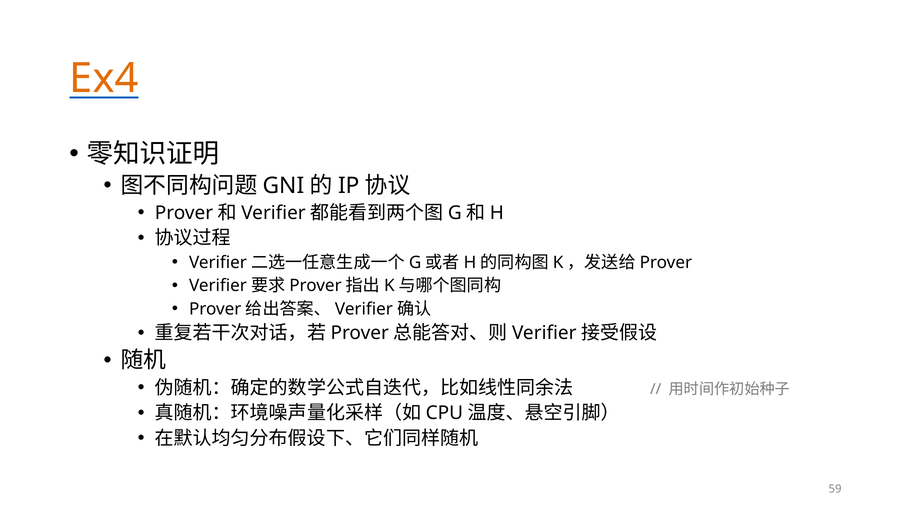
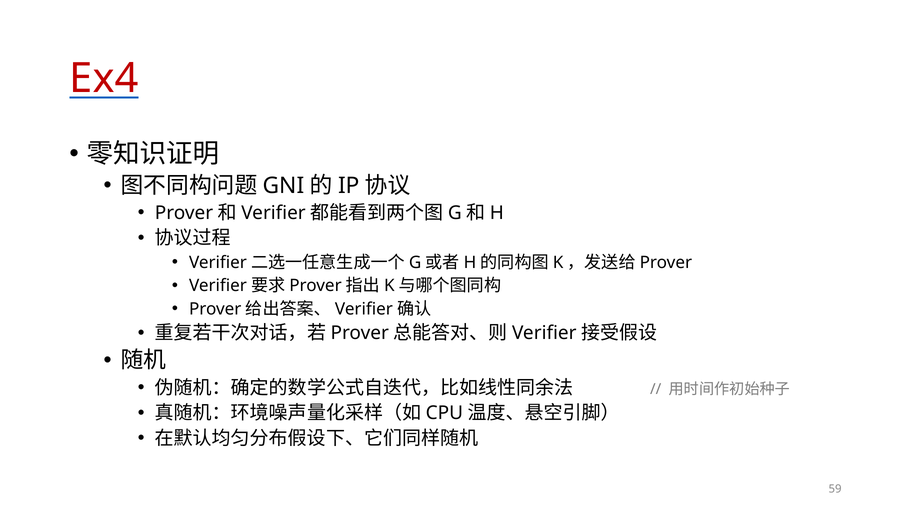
Ex4 colour: orange -> red
